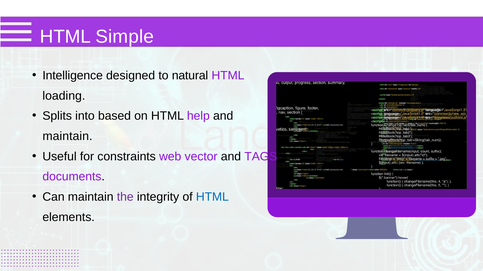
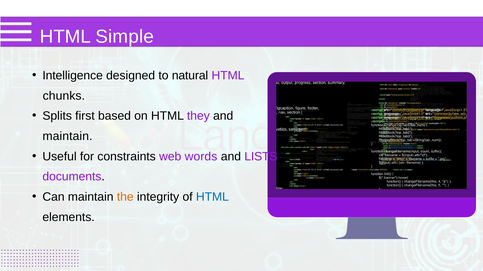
loading: loading -> chunks
into: into -> first
help: help -> they
vector: vector -> words
TAGS: TAGS -> LISTS
the colour: purple -> orange
